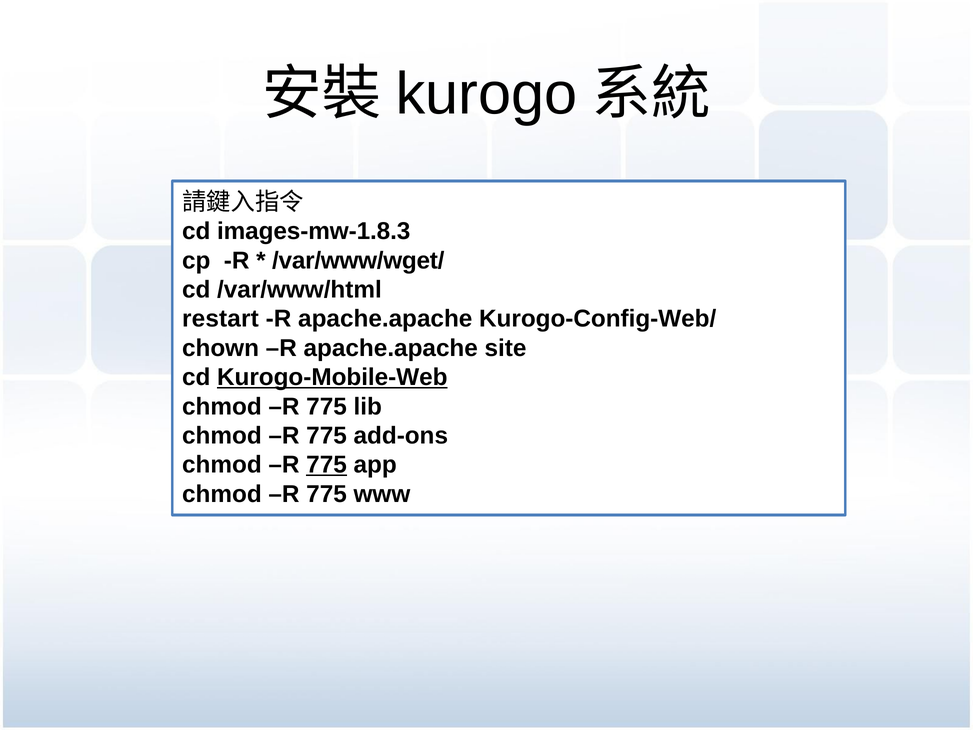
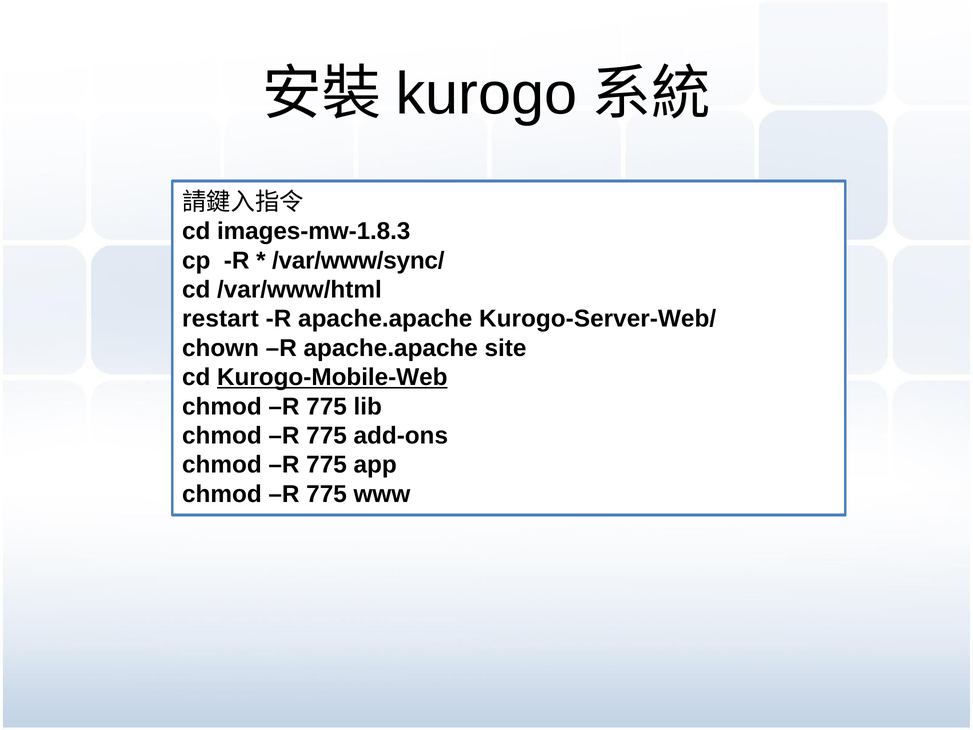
/var/www/wget/: /var/www/wget/ -> /var/www/sync/
Kurogo-Config-Web/: Kurogo-Config-Web/ -> Kurogo-Server-Web/
775 at (327, 465) underline: present -> none
